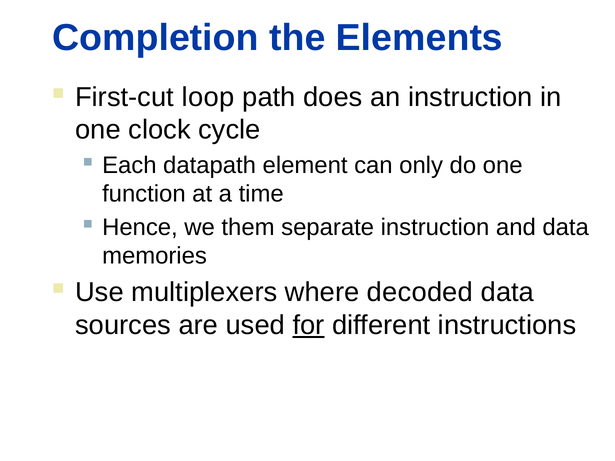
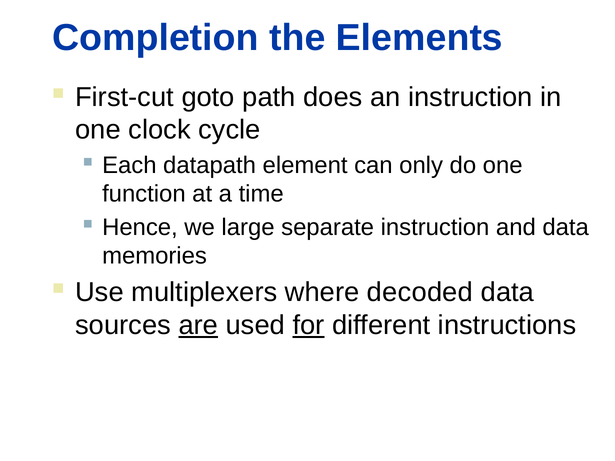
loop: loop -> goto
them: them -> large
are underline: none -> present
